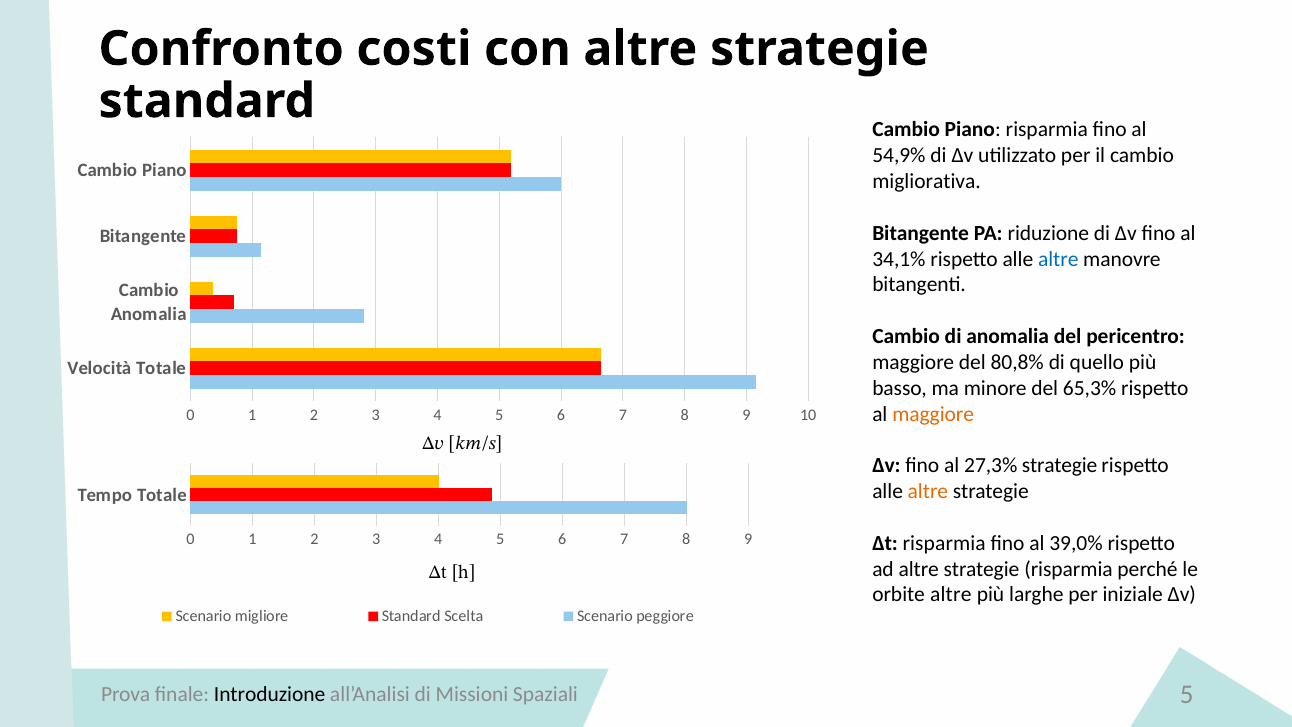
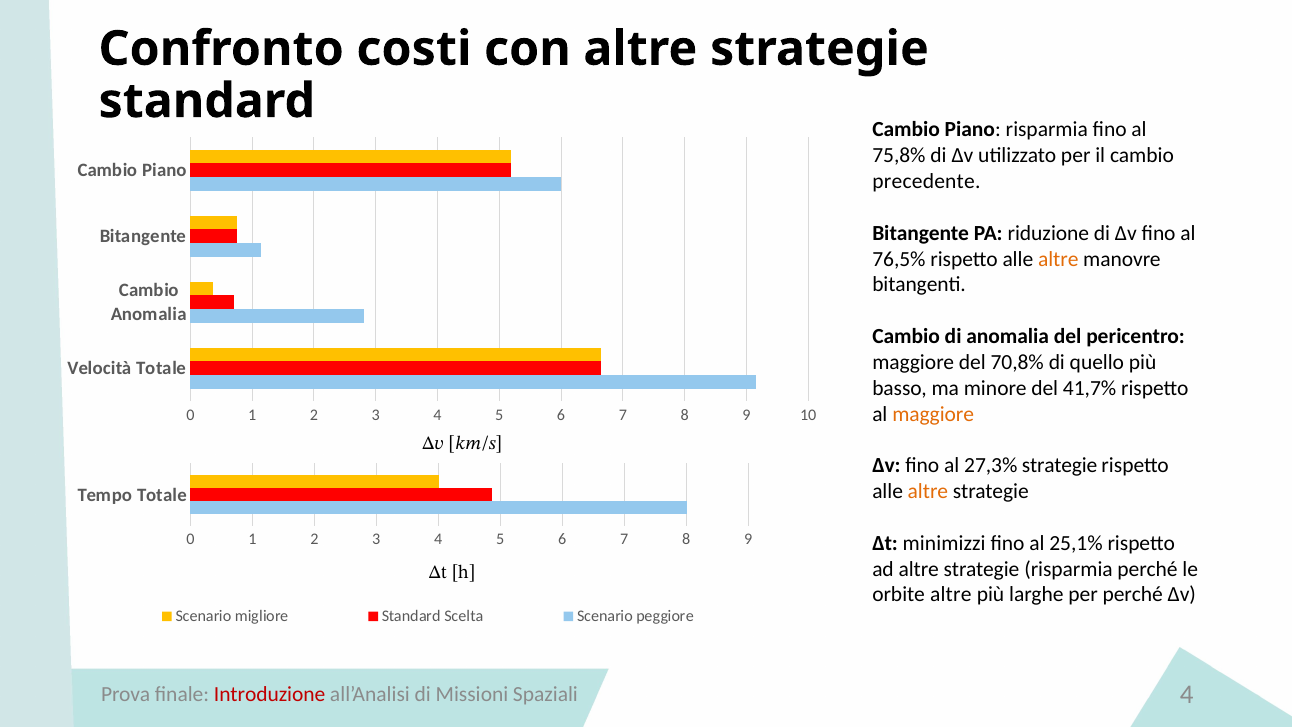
54,9%: 54,9% -> 75,8%
migliorativa: migliorativa -> precedente
34,1%: 34,1% -> 76,5%
altre at (1058, 259) colour: blue -> orange
80,8%: 80,8% -> 70,8%
65,3%: 65,3% -> 41,7%
Δt risparmia: risparmia -> minimizzi
39,0%: 39,0% -> 25,1%
per iniziale: iniziale -> perché
Introduzione colour: black -> red
Spaziali 5: 5 -> 4
